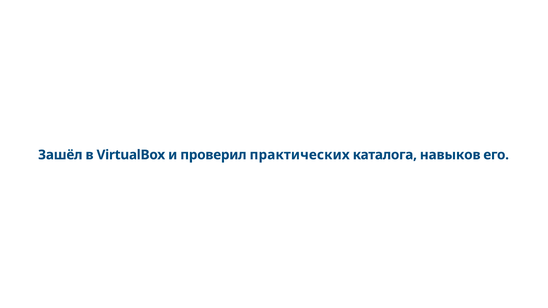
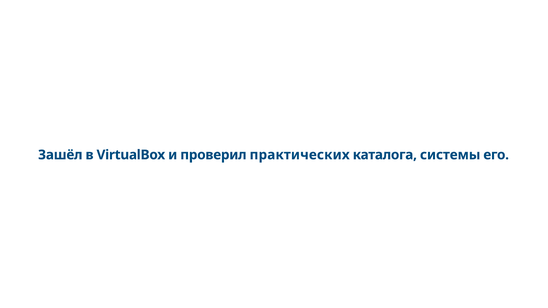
навыков: навыков -> системы
